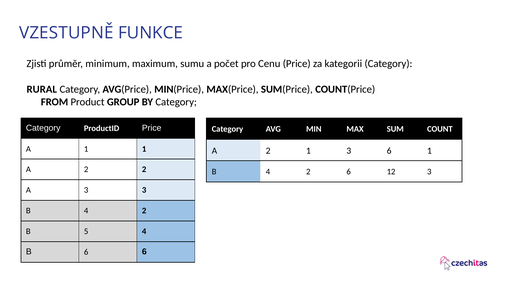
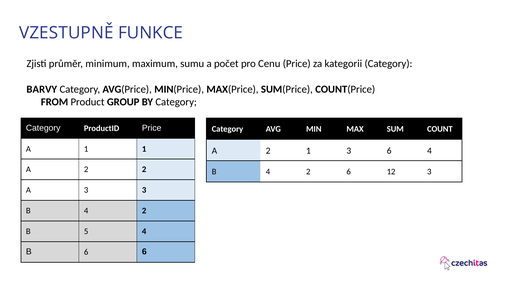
RURAL: RURAL -> BARVY
6 1: 1 -> 4
